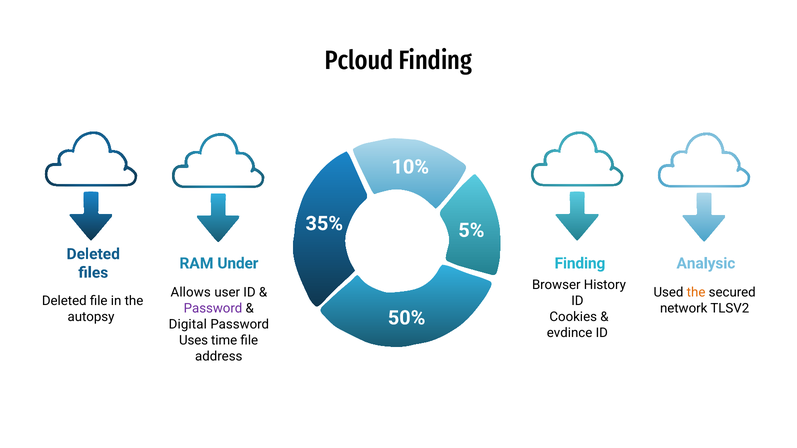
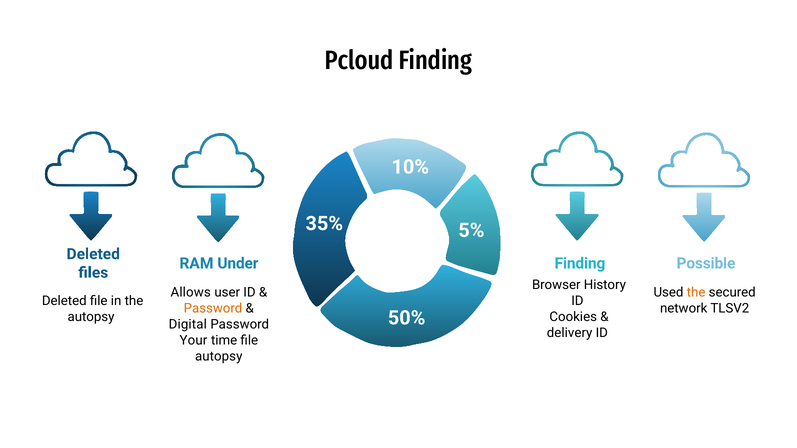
Analysic: Analysic -> Possible
Password at (213, 309) colour: purple -> orange
evdince: evdince -> delivery
Uses: Uses -> Your
address at (219, 356): address -> autopsy
